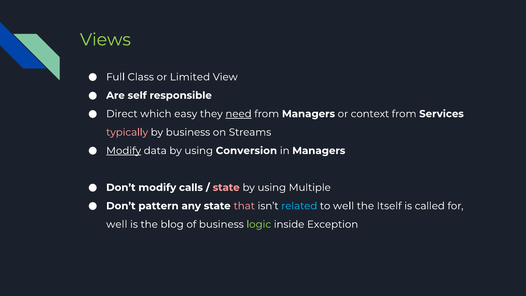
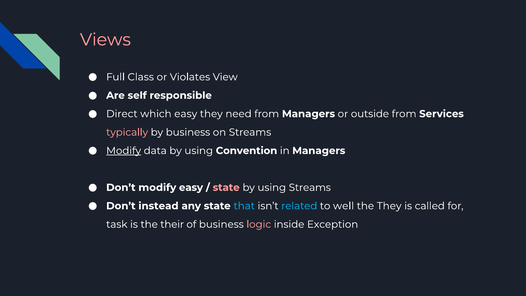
Views colour: light green -> pink
Limited: Limited -> Violates
need underline: present -> none
context: context -> outside
Conversion: Conversion -> Convention
modify calls: calls -> easy
using Multiple: Multiple -> Streams
pattern: pattern -> instead
that colour: pink -> light blue
the Itself: Itself -> They
well at (117, 224): well -> task
blog: blog -> their
logic colour: light green -> pink
